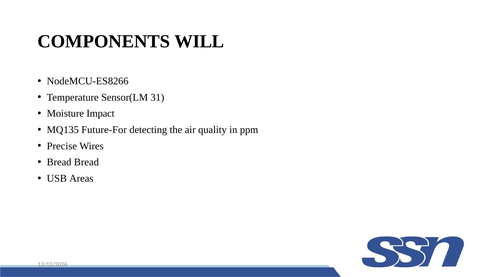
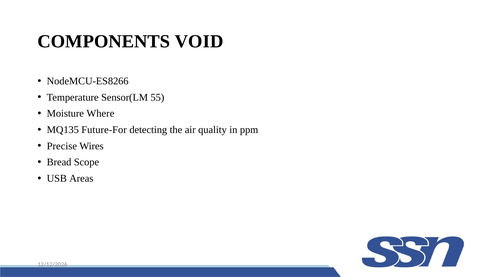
WILL: WILL -> VOID
31: 31 -> 55
Impact: Impact -> Where
Bread Bread: Bread -> Scope
